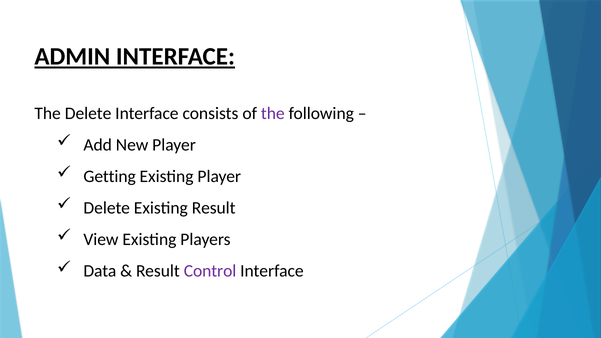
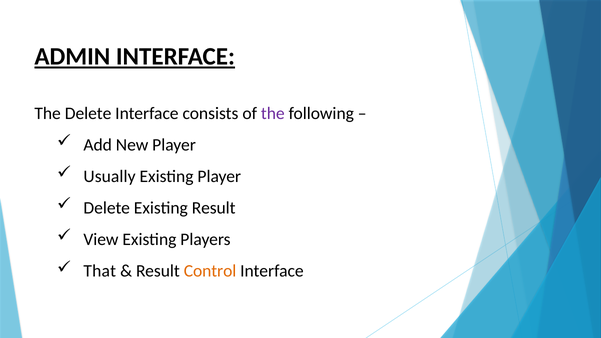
Getting: Getting -> Usually
Data: Data -> That
Control colour: purple -> orange
